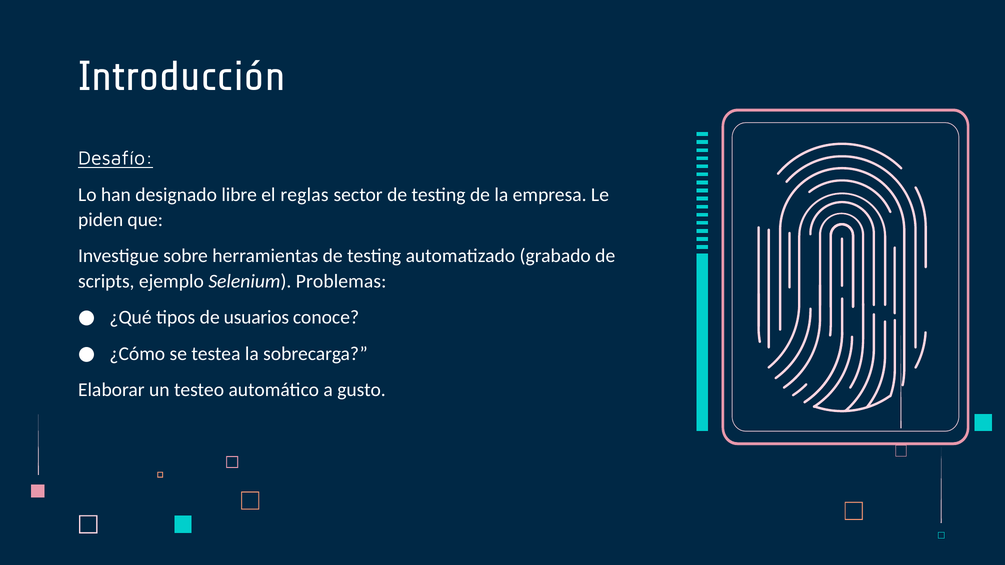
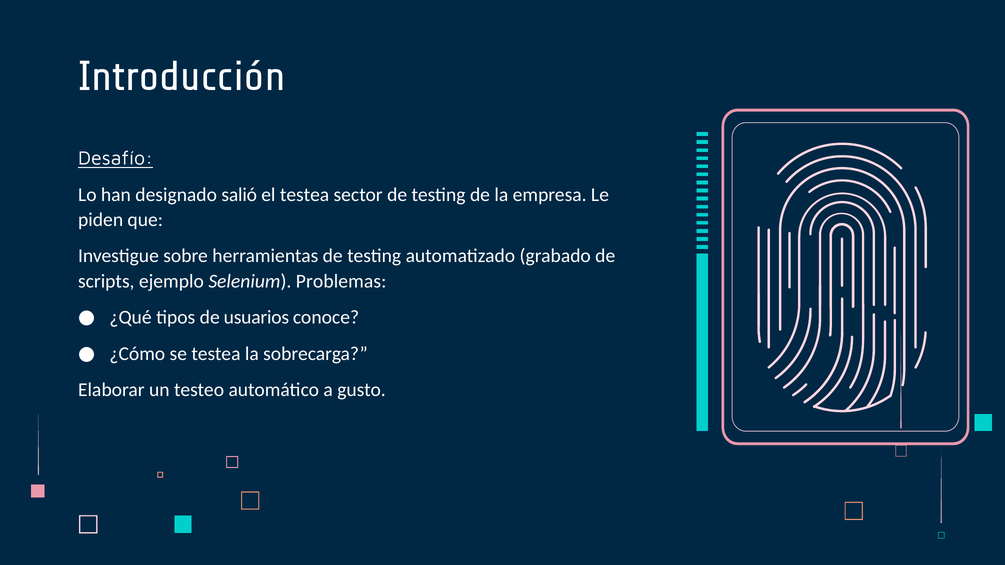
libre: libre -> salió
el reglas: reglas -> testea
